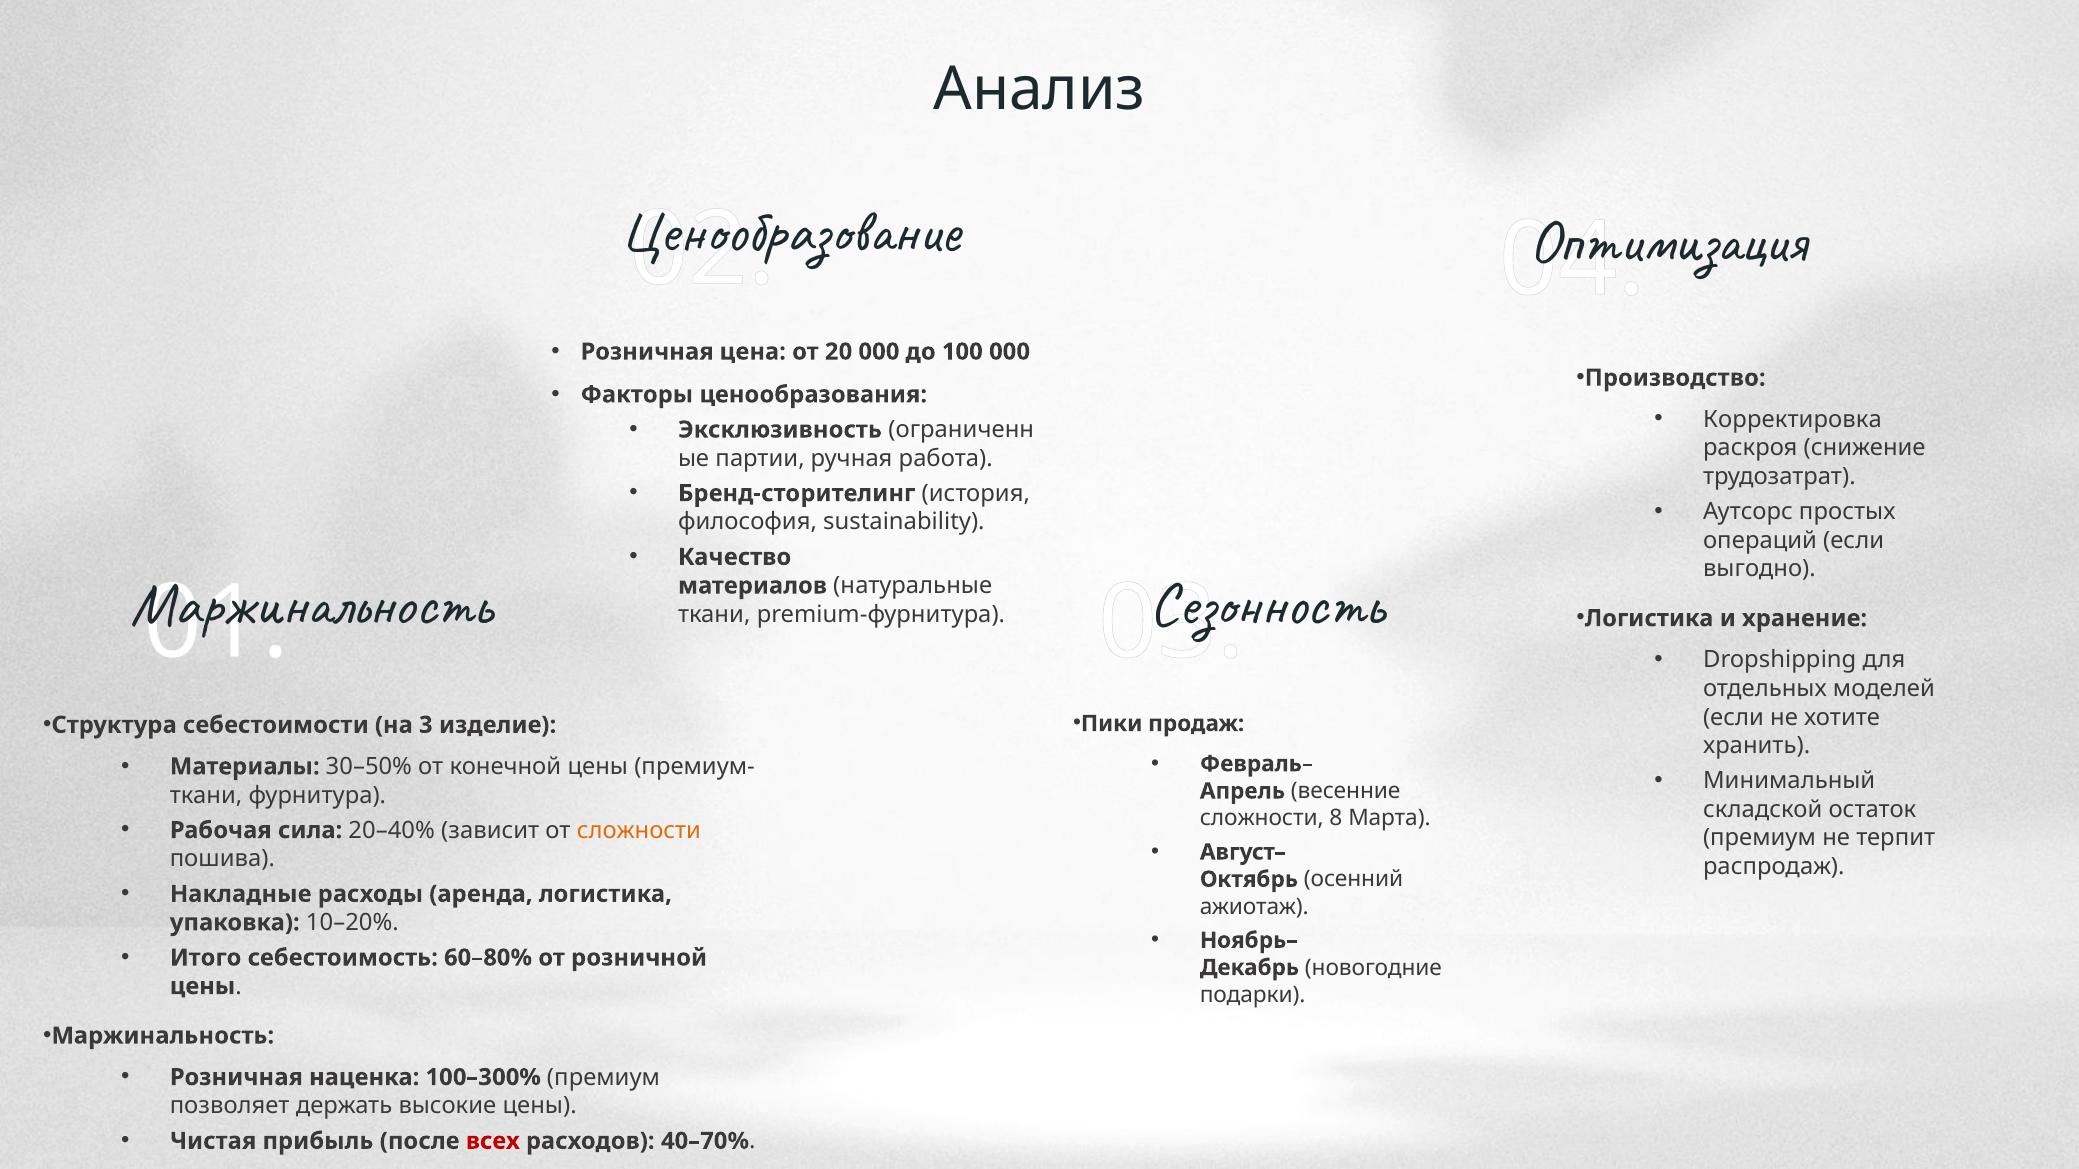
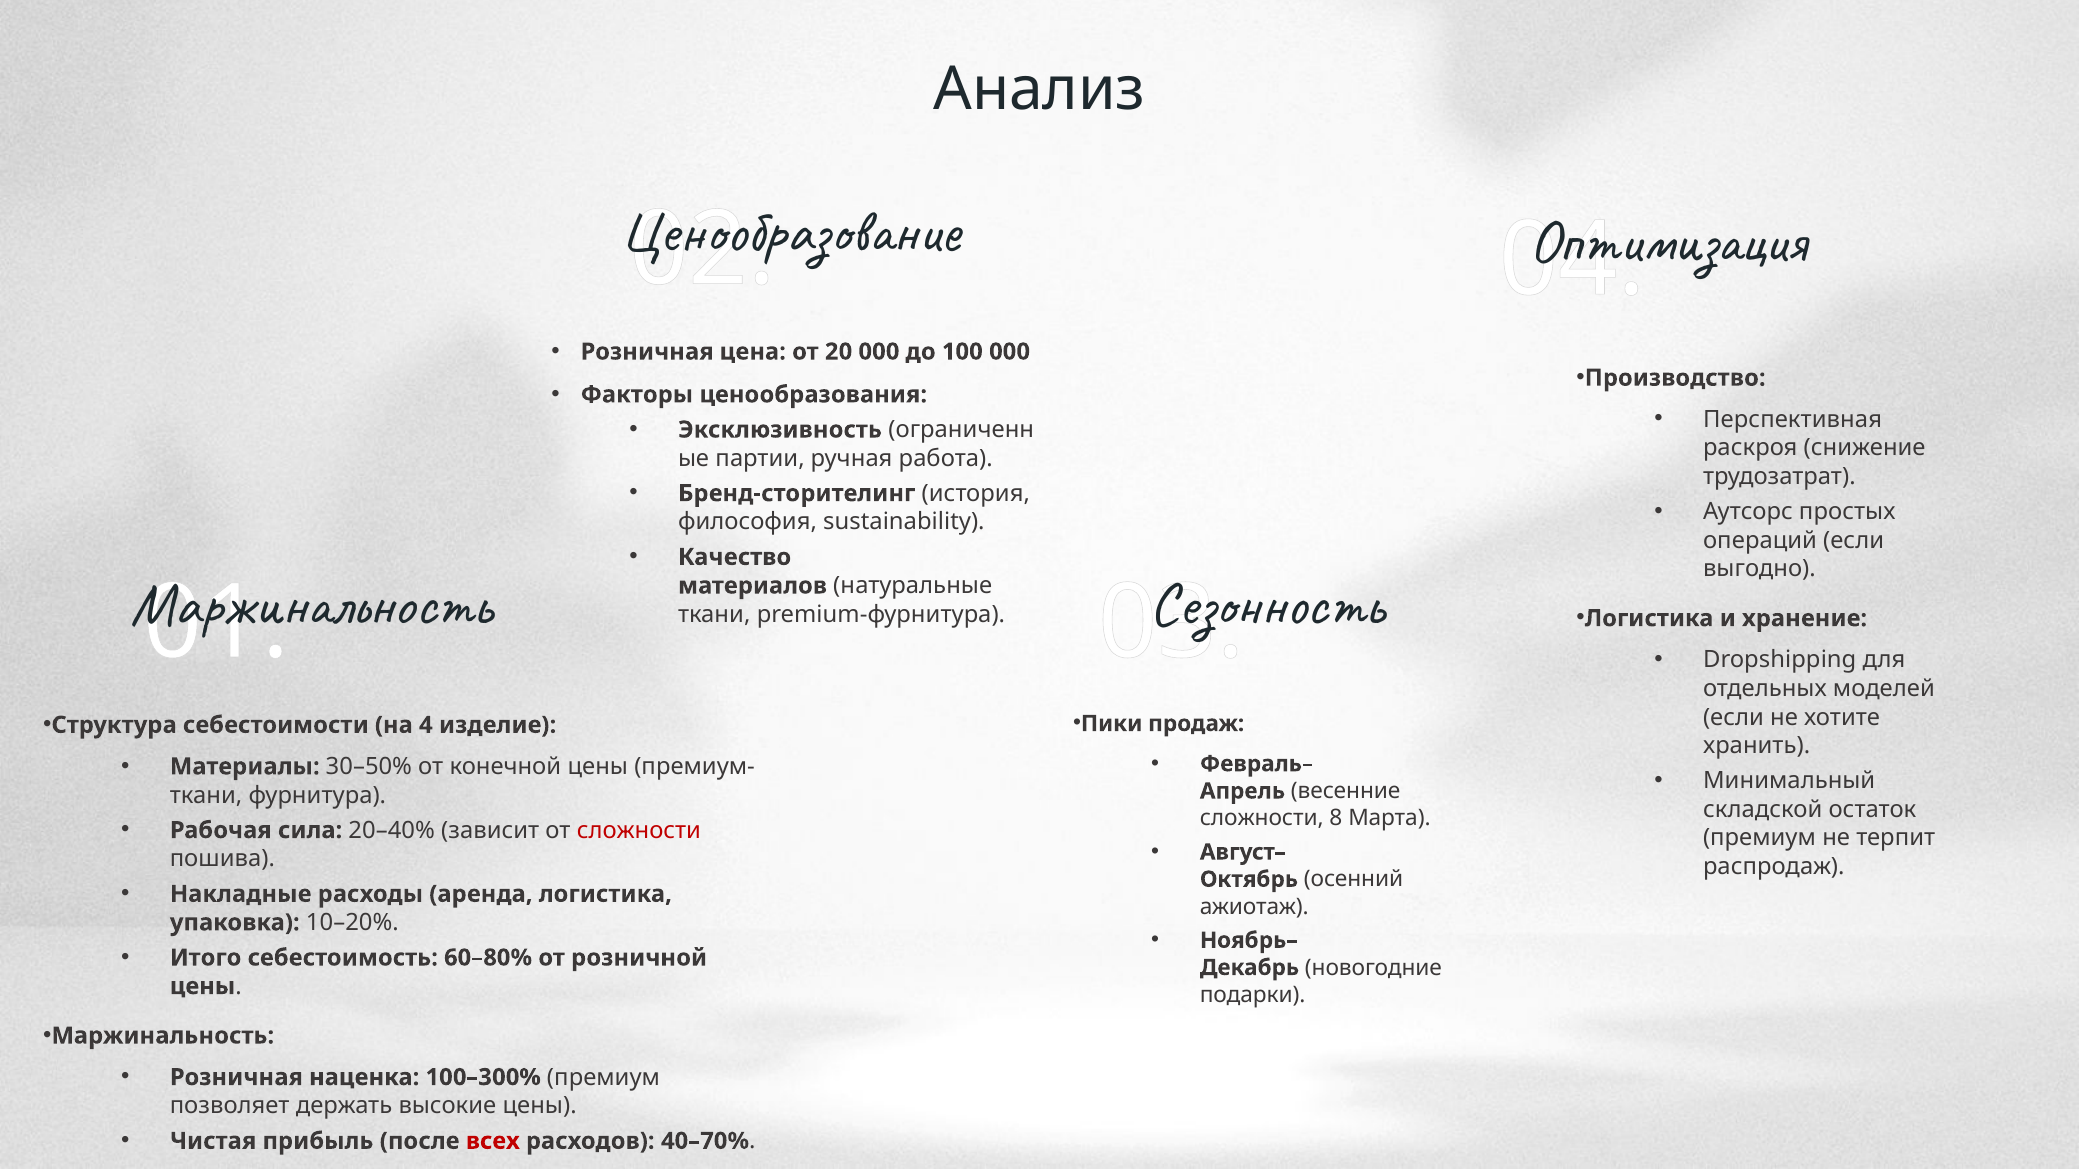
Корректировка: Корректировка -> Перспективная
3: 3 -> 4
сложности at (639, 831) colour: orange -> red
